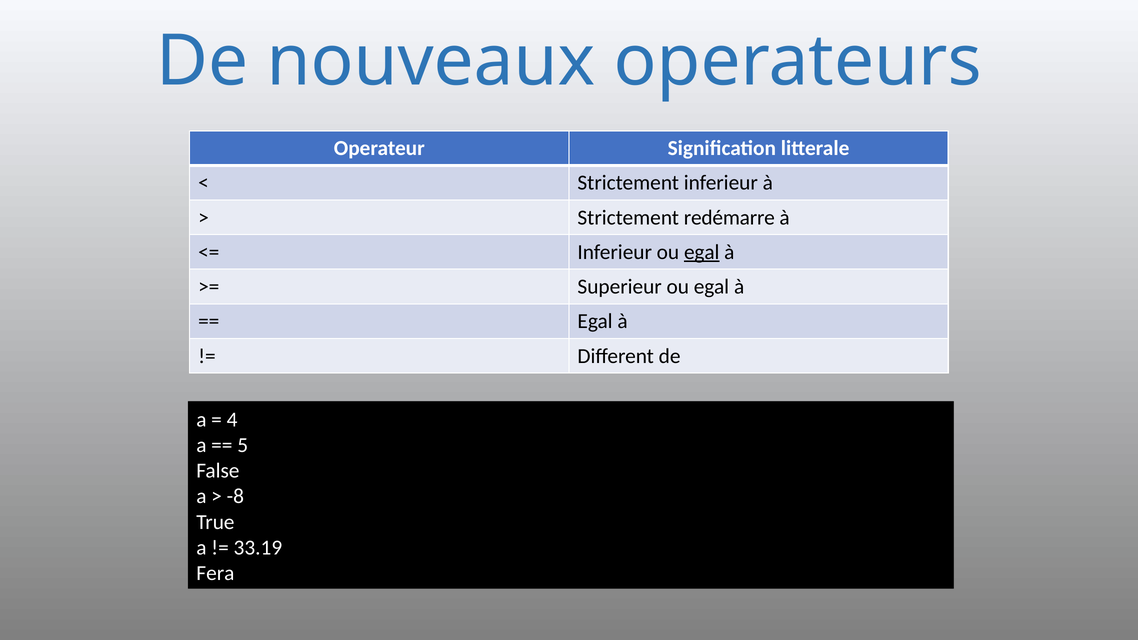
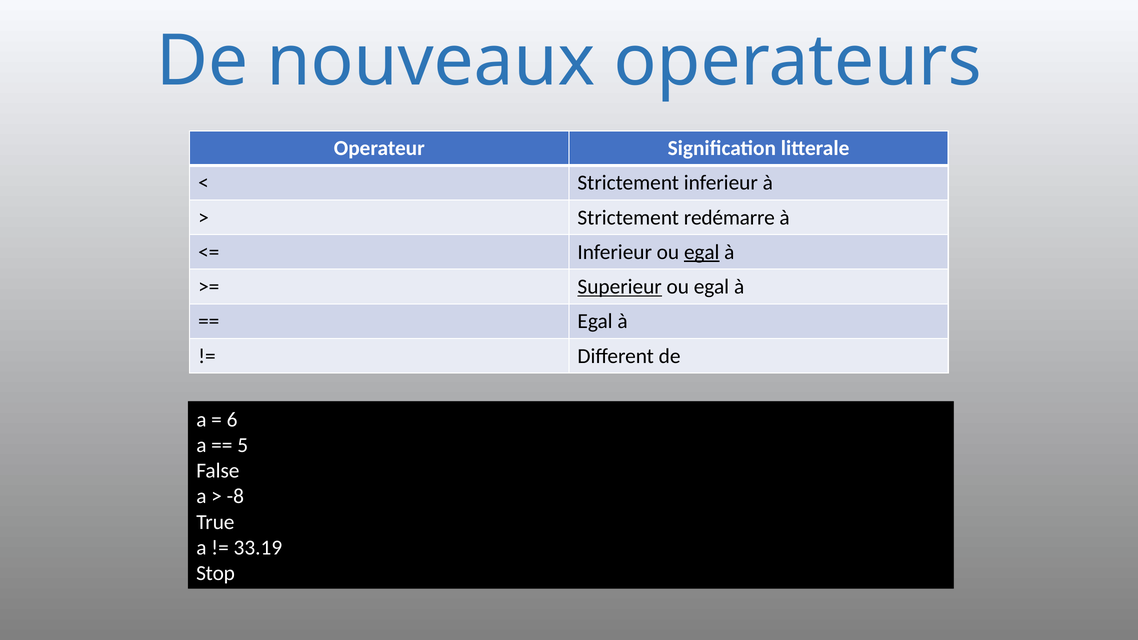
Superieur underline: none -> present
4: 4 -> 6
Fera: Fera -> Stop
